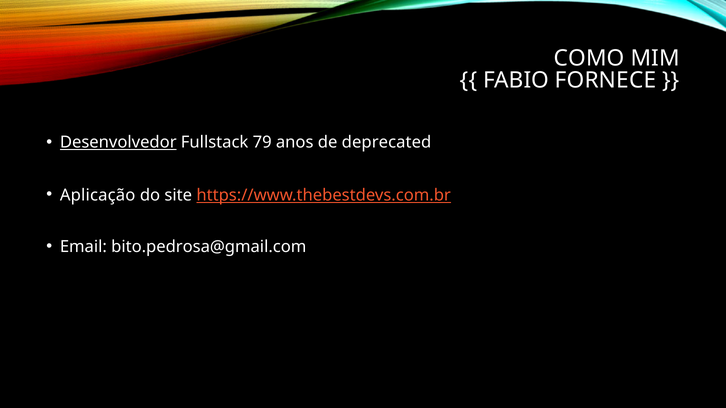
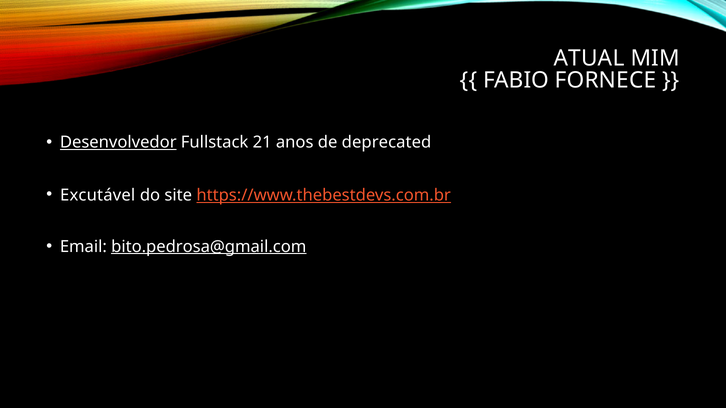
COMO: COMO -> ATUAL
79: 79 -> 21
Aplicação: Aplicação -> Excutável
bito.pedrosa@gmail.com underline: none -> present
